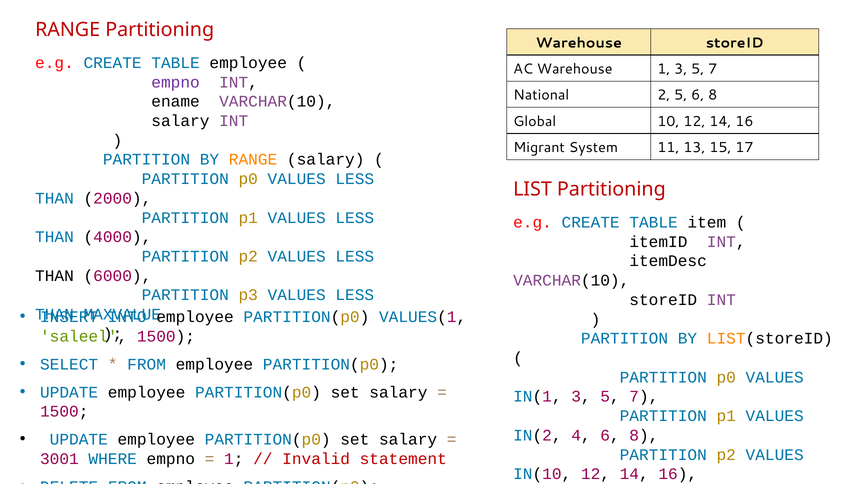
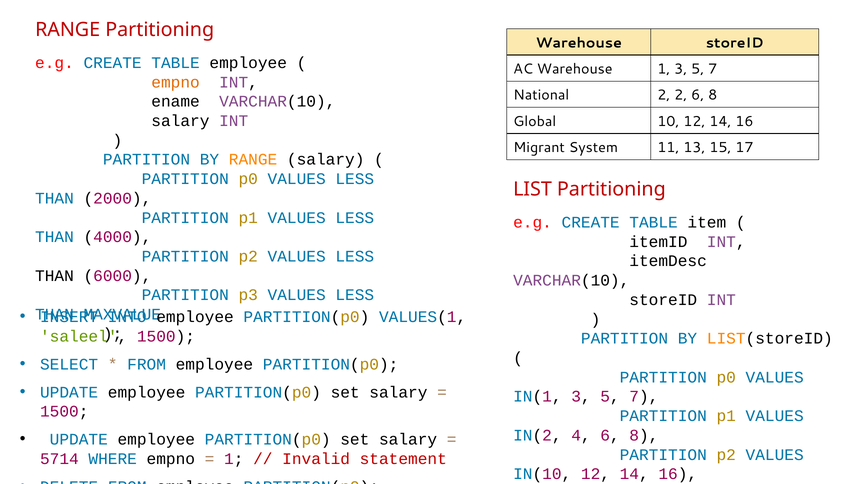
empno at (176, 82) colour: purple -> orange
2 5: 5 -> 2
3001: 3001 -> 5714
